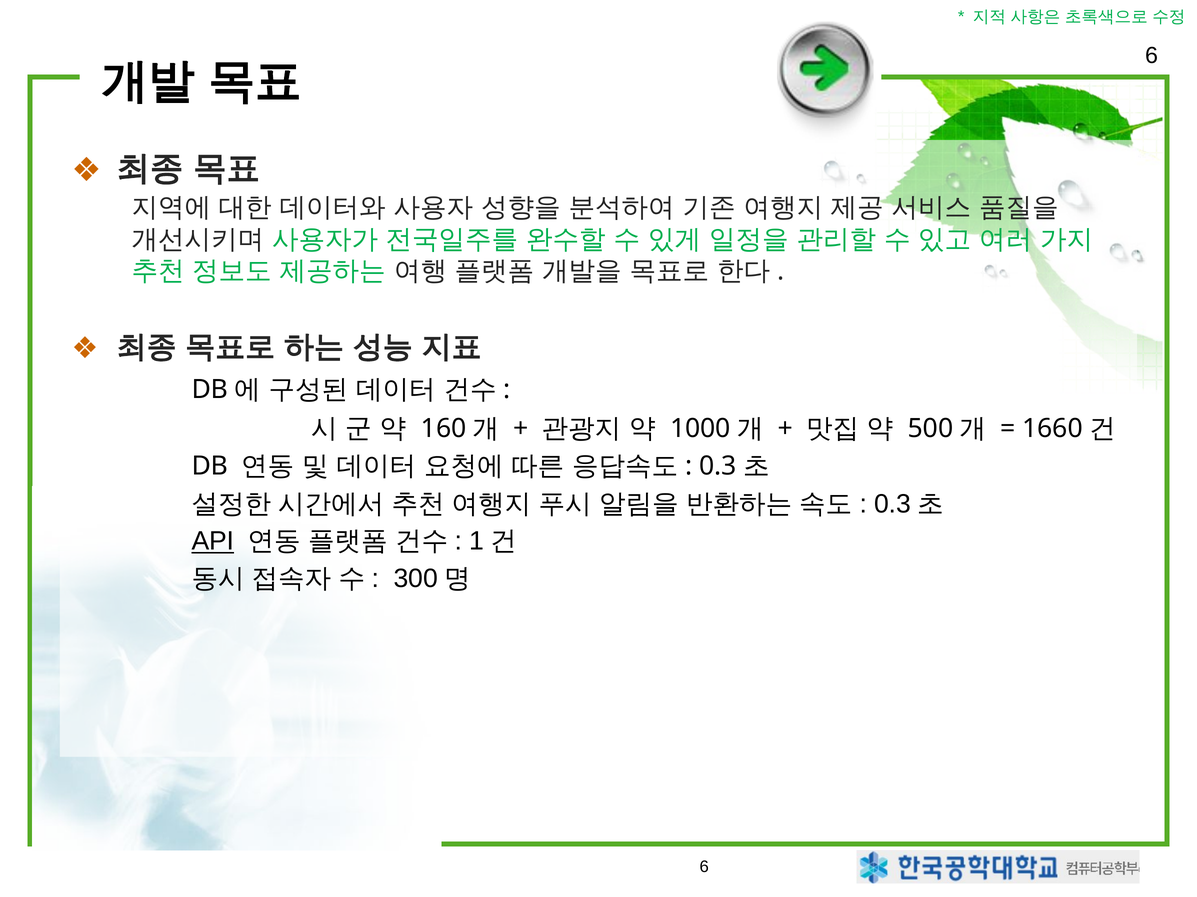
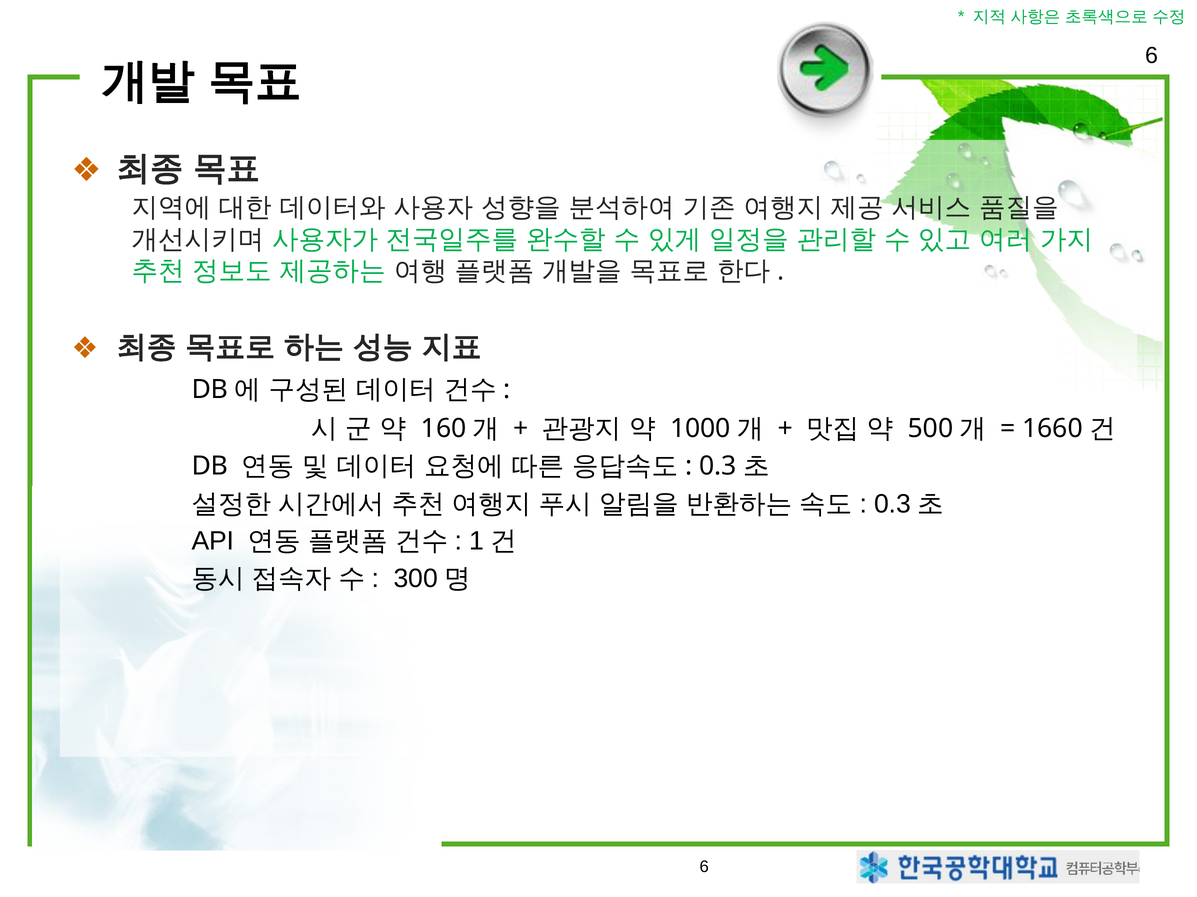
API underline: present -> none
